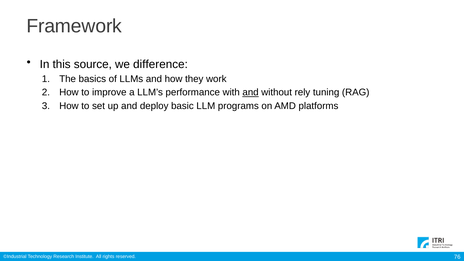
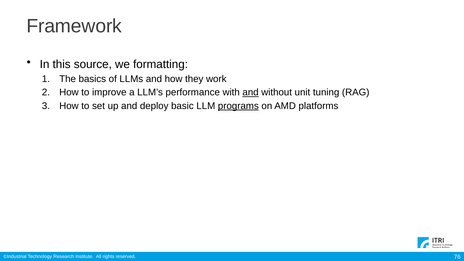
difference: difference -> formatting
rely: rely -> unit
programs underline: none -> present
